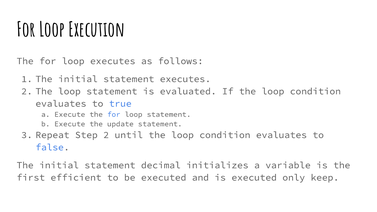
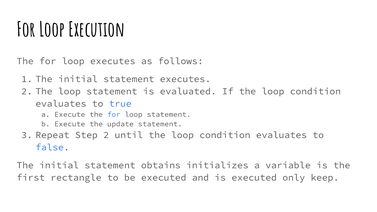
decimal: decimal -> obtains
efficient: efficient -> rectangle
